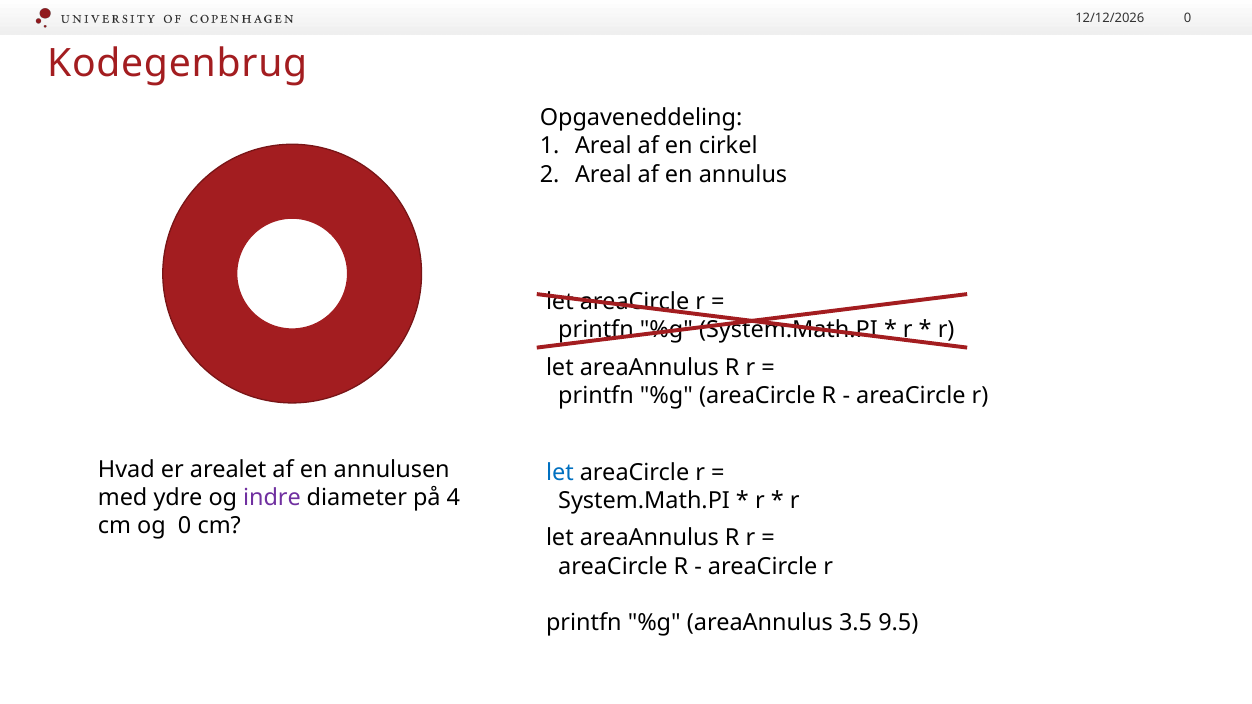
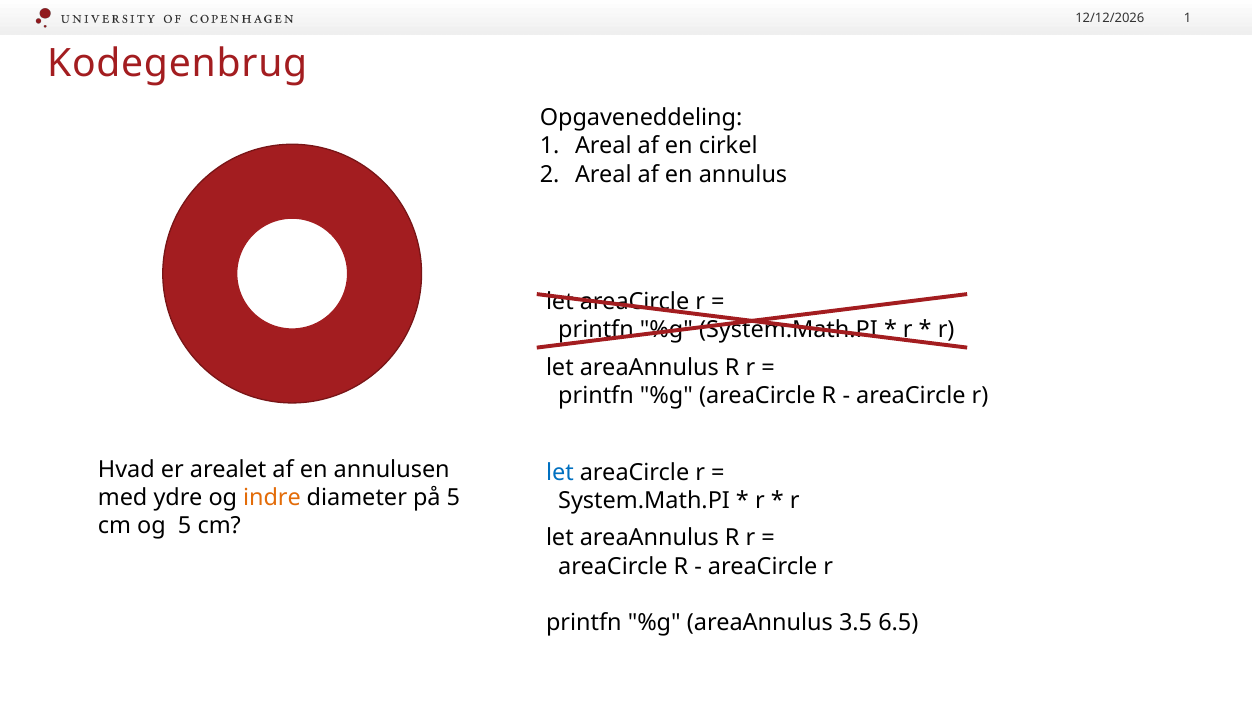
0 at (1188, 18): 0 -> 1
indre colour: purple -> orange
på 4: 4 -> 5
og 0: 0 -> 5
9.5: 9.5 -> 6.5
